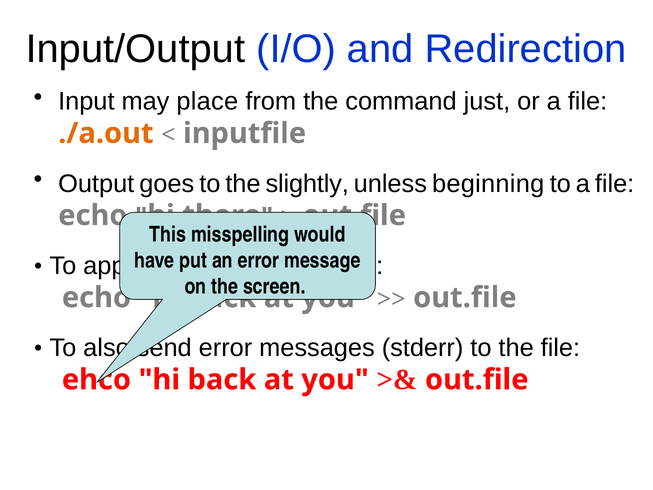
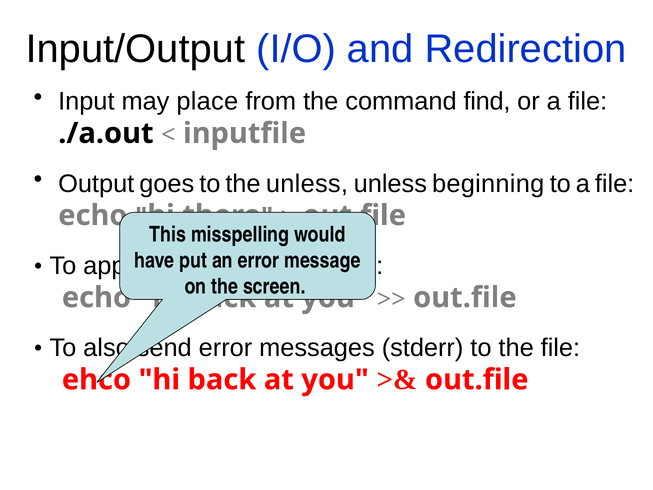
just: just -> find
./a.out colour: orange -> black
the slightly: slightly -> unless
